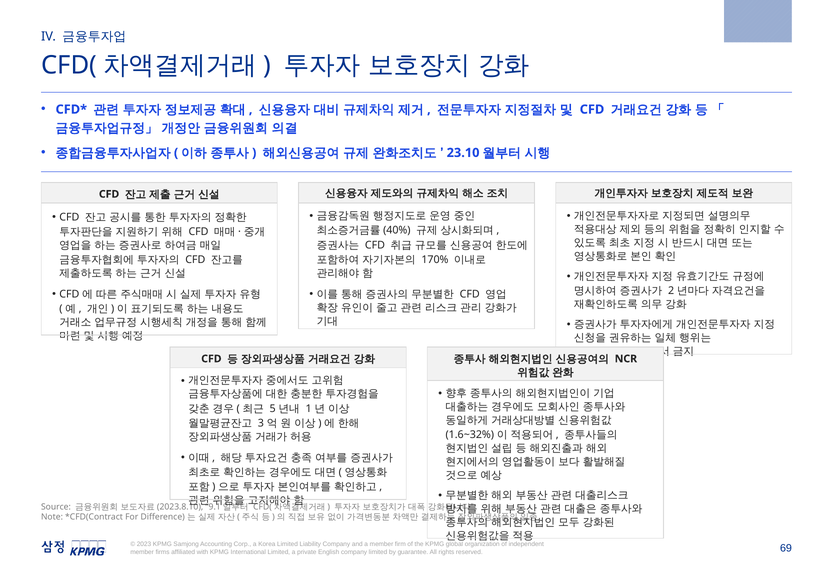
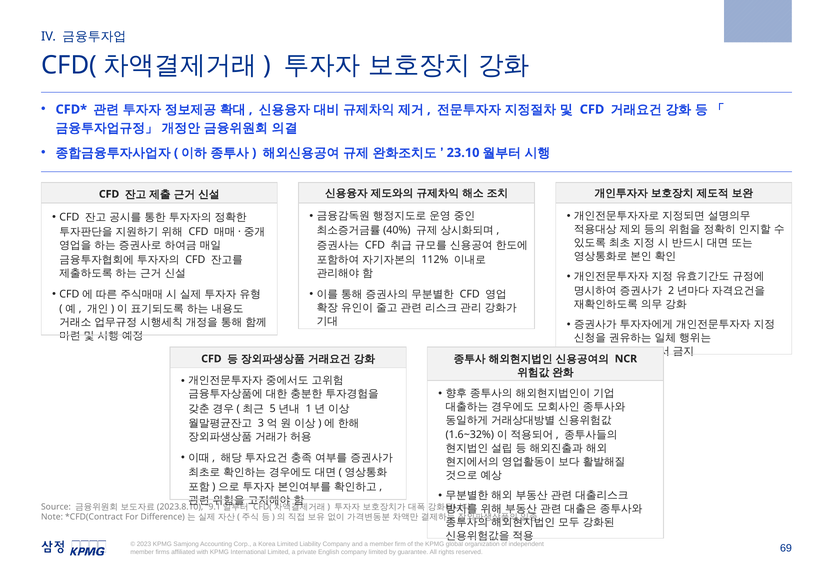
170%: 170% -> 112%
